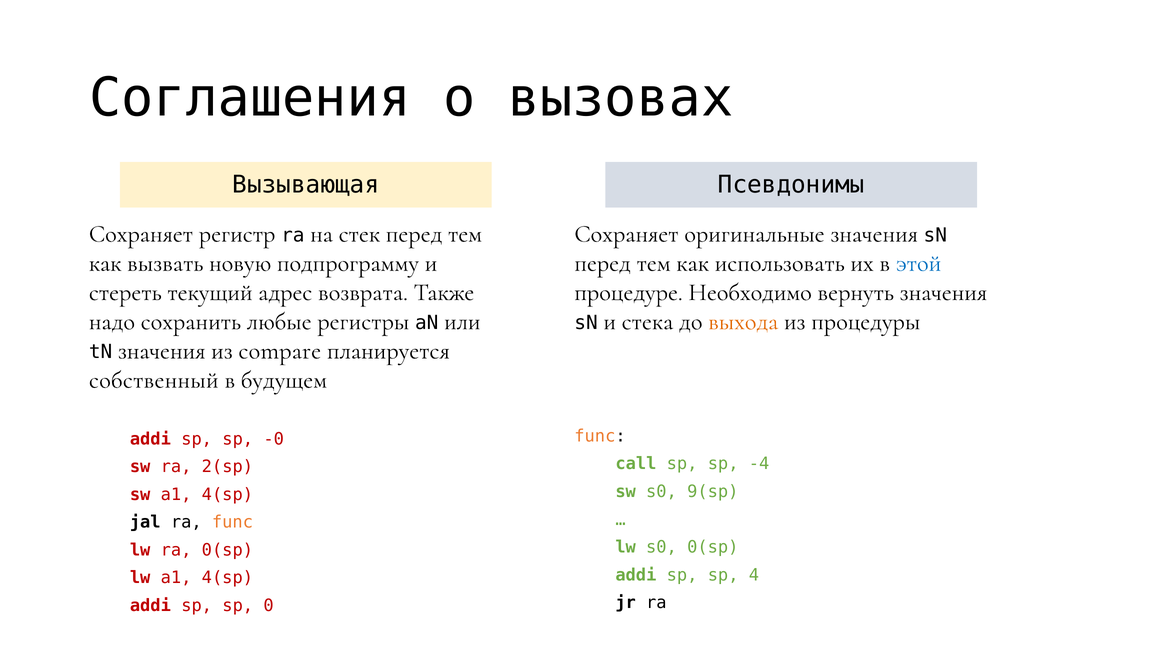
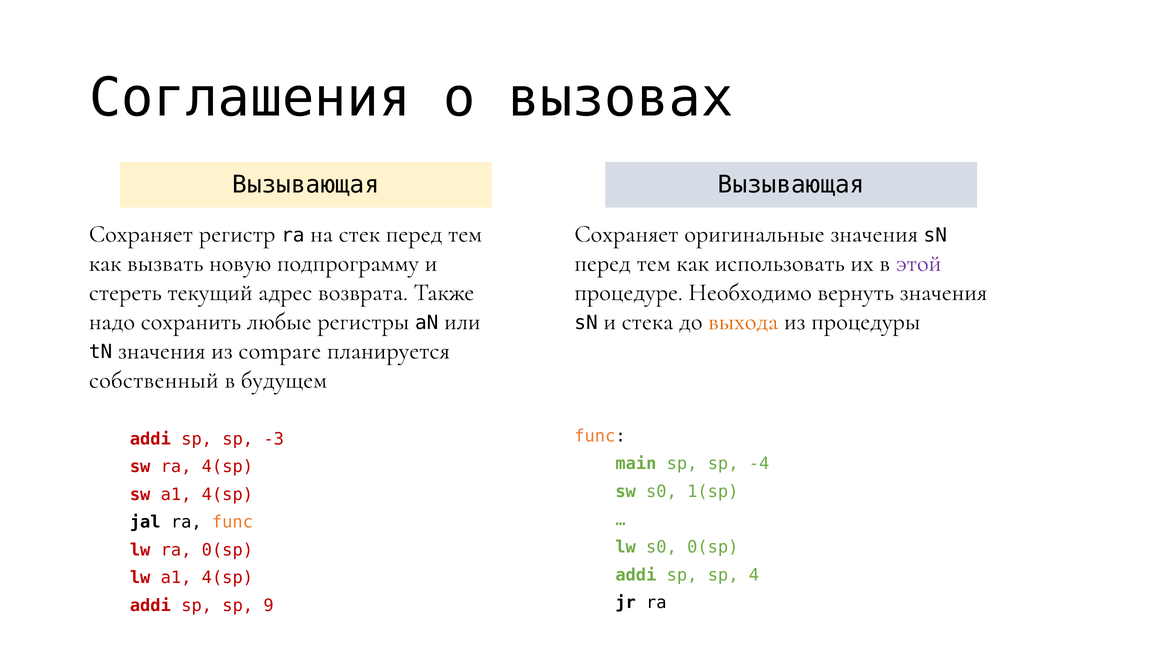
Вызывающая Псевдонимы: Псевдонимы -> Вызывающая
этой colour: blue -> purple
-0: -0 -> -3
call: call -> main
ra 2(sp: 2(sp -> 4(sp
9(sp: 9(sp -> 1(sp
0: 0 -> 9
